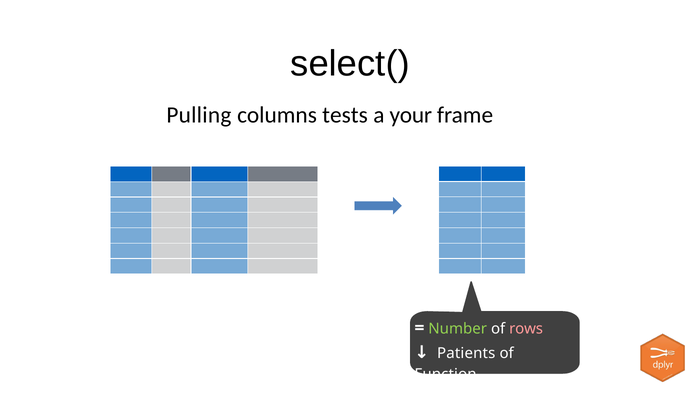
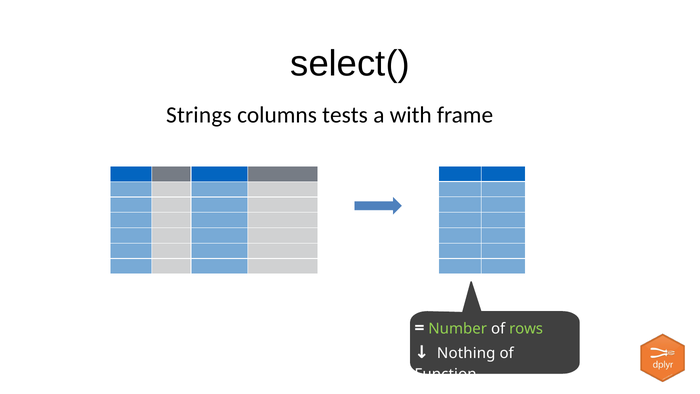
Pulling: Pulling -> Strings
your: your -> with
rows colour: pink -> light green
Patients: Patients -> Nothing
